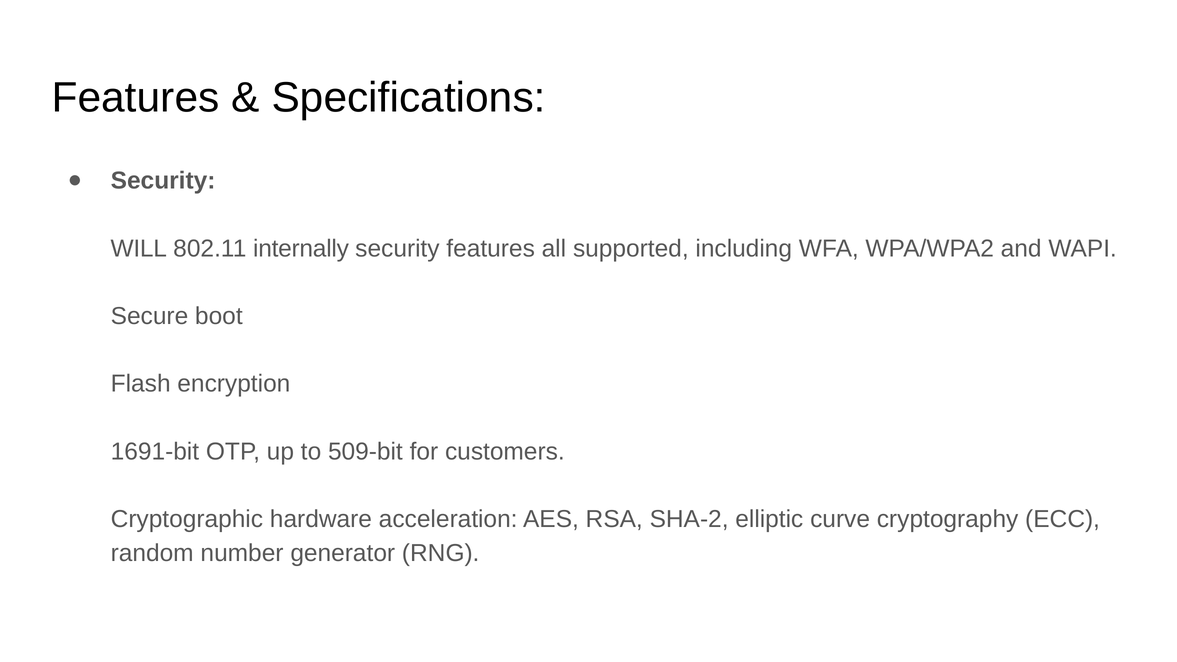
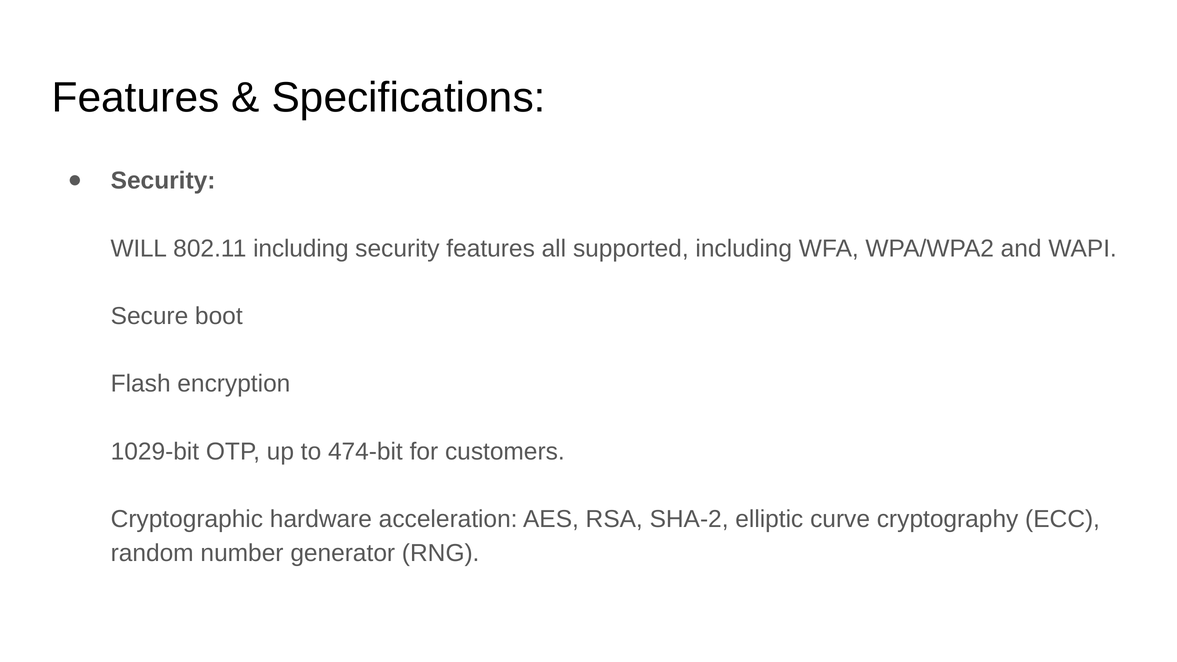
802.11 internally: internally -> including
1691-bit: 1691-bit -> 1029-bit
509-bit: 509-bit -> 474-bit
